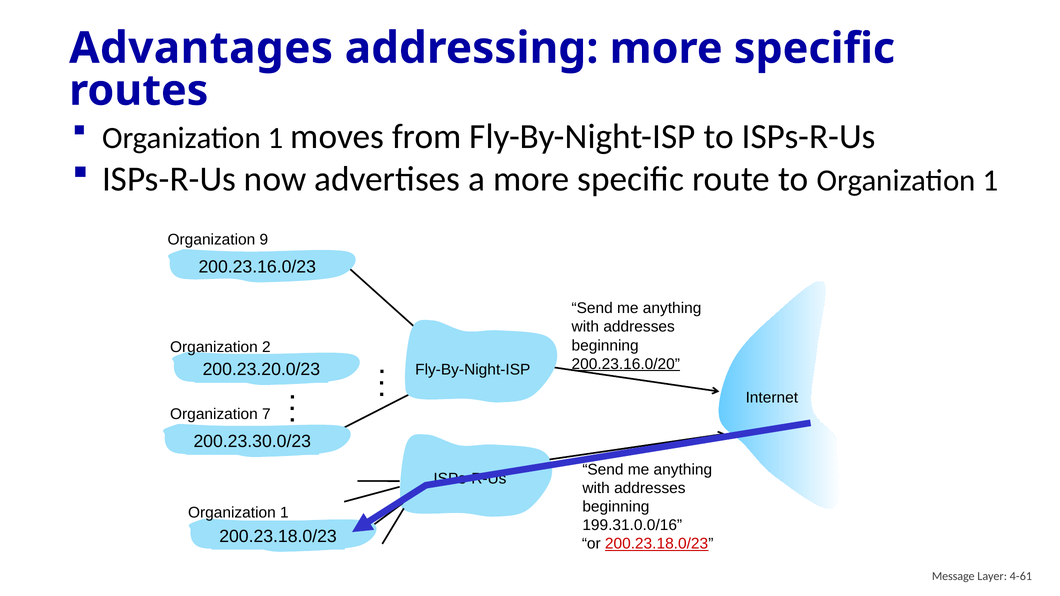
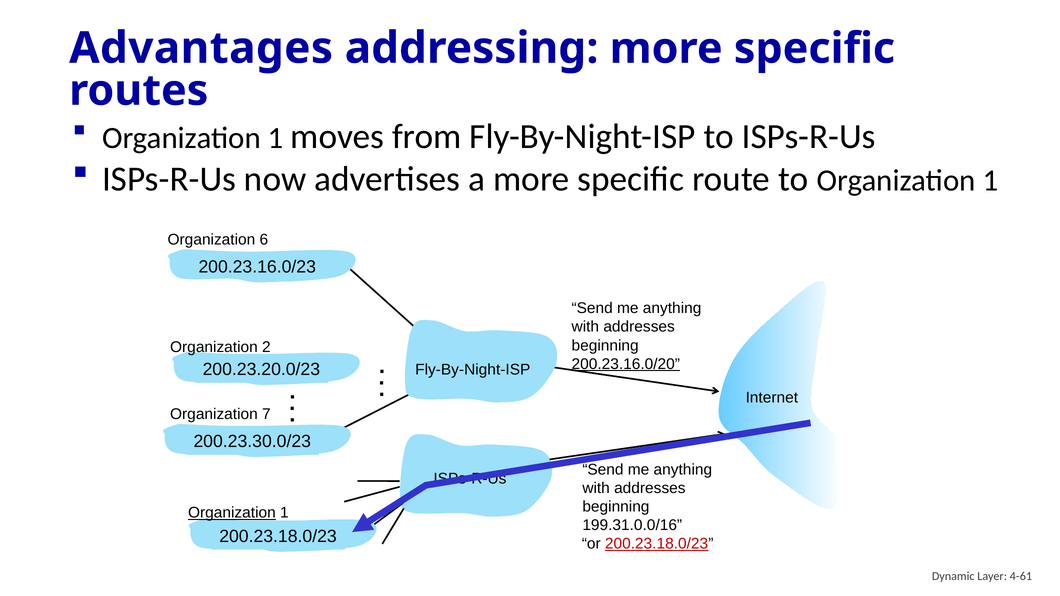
9: 9 -> 6
Organization at (232, 513) underline: none -> present
Message: Message -> Dynamic
